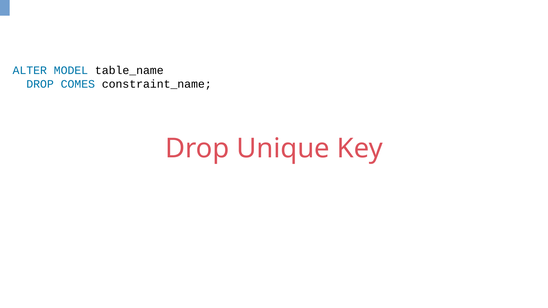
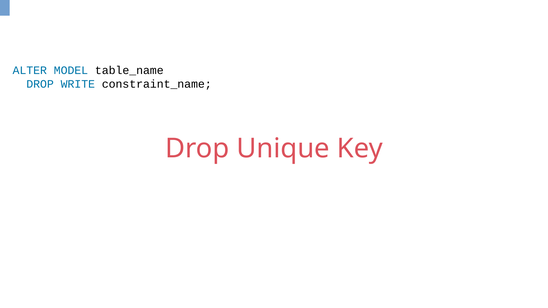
COMES: COMES -> WRITE
